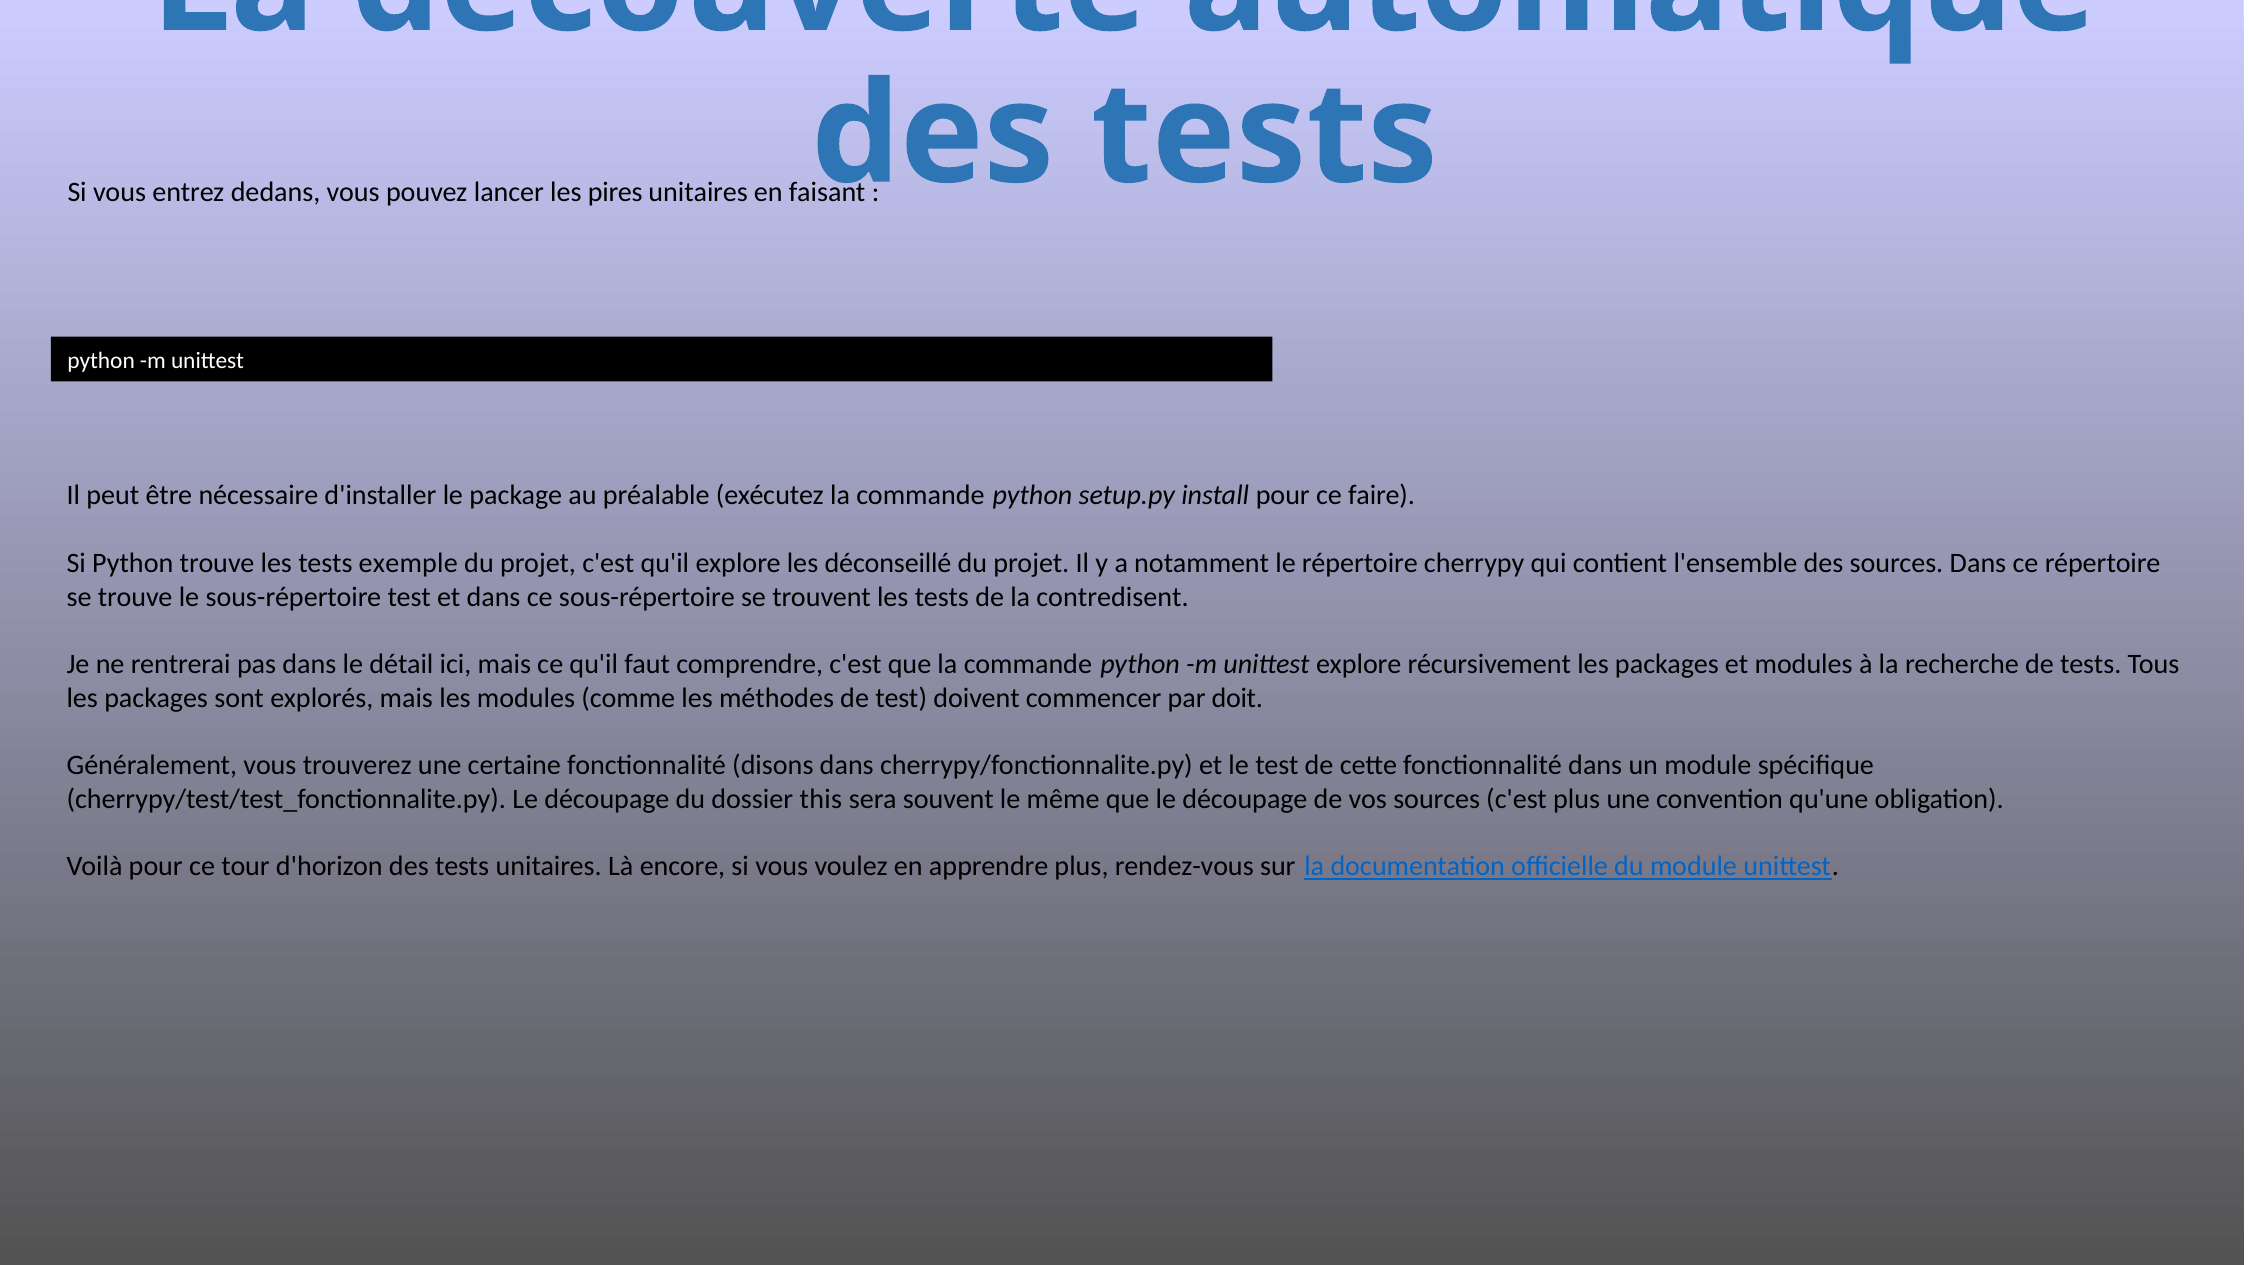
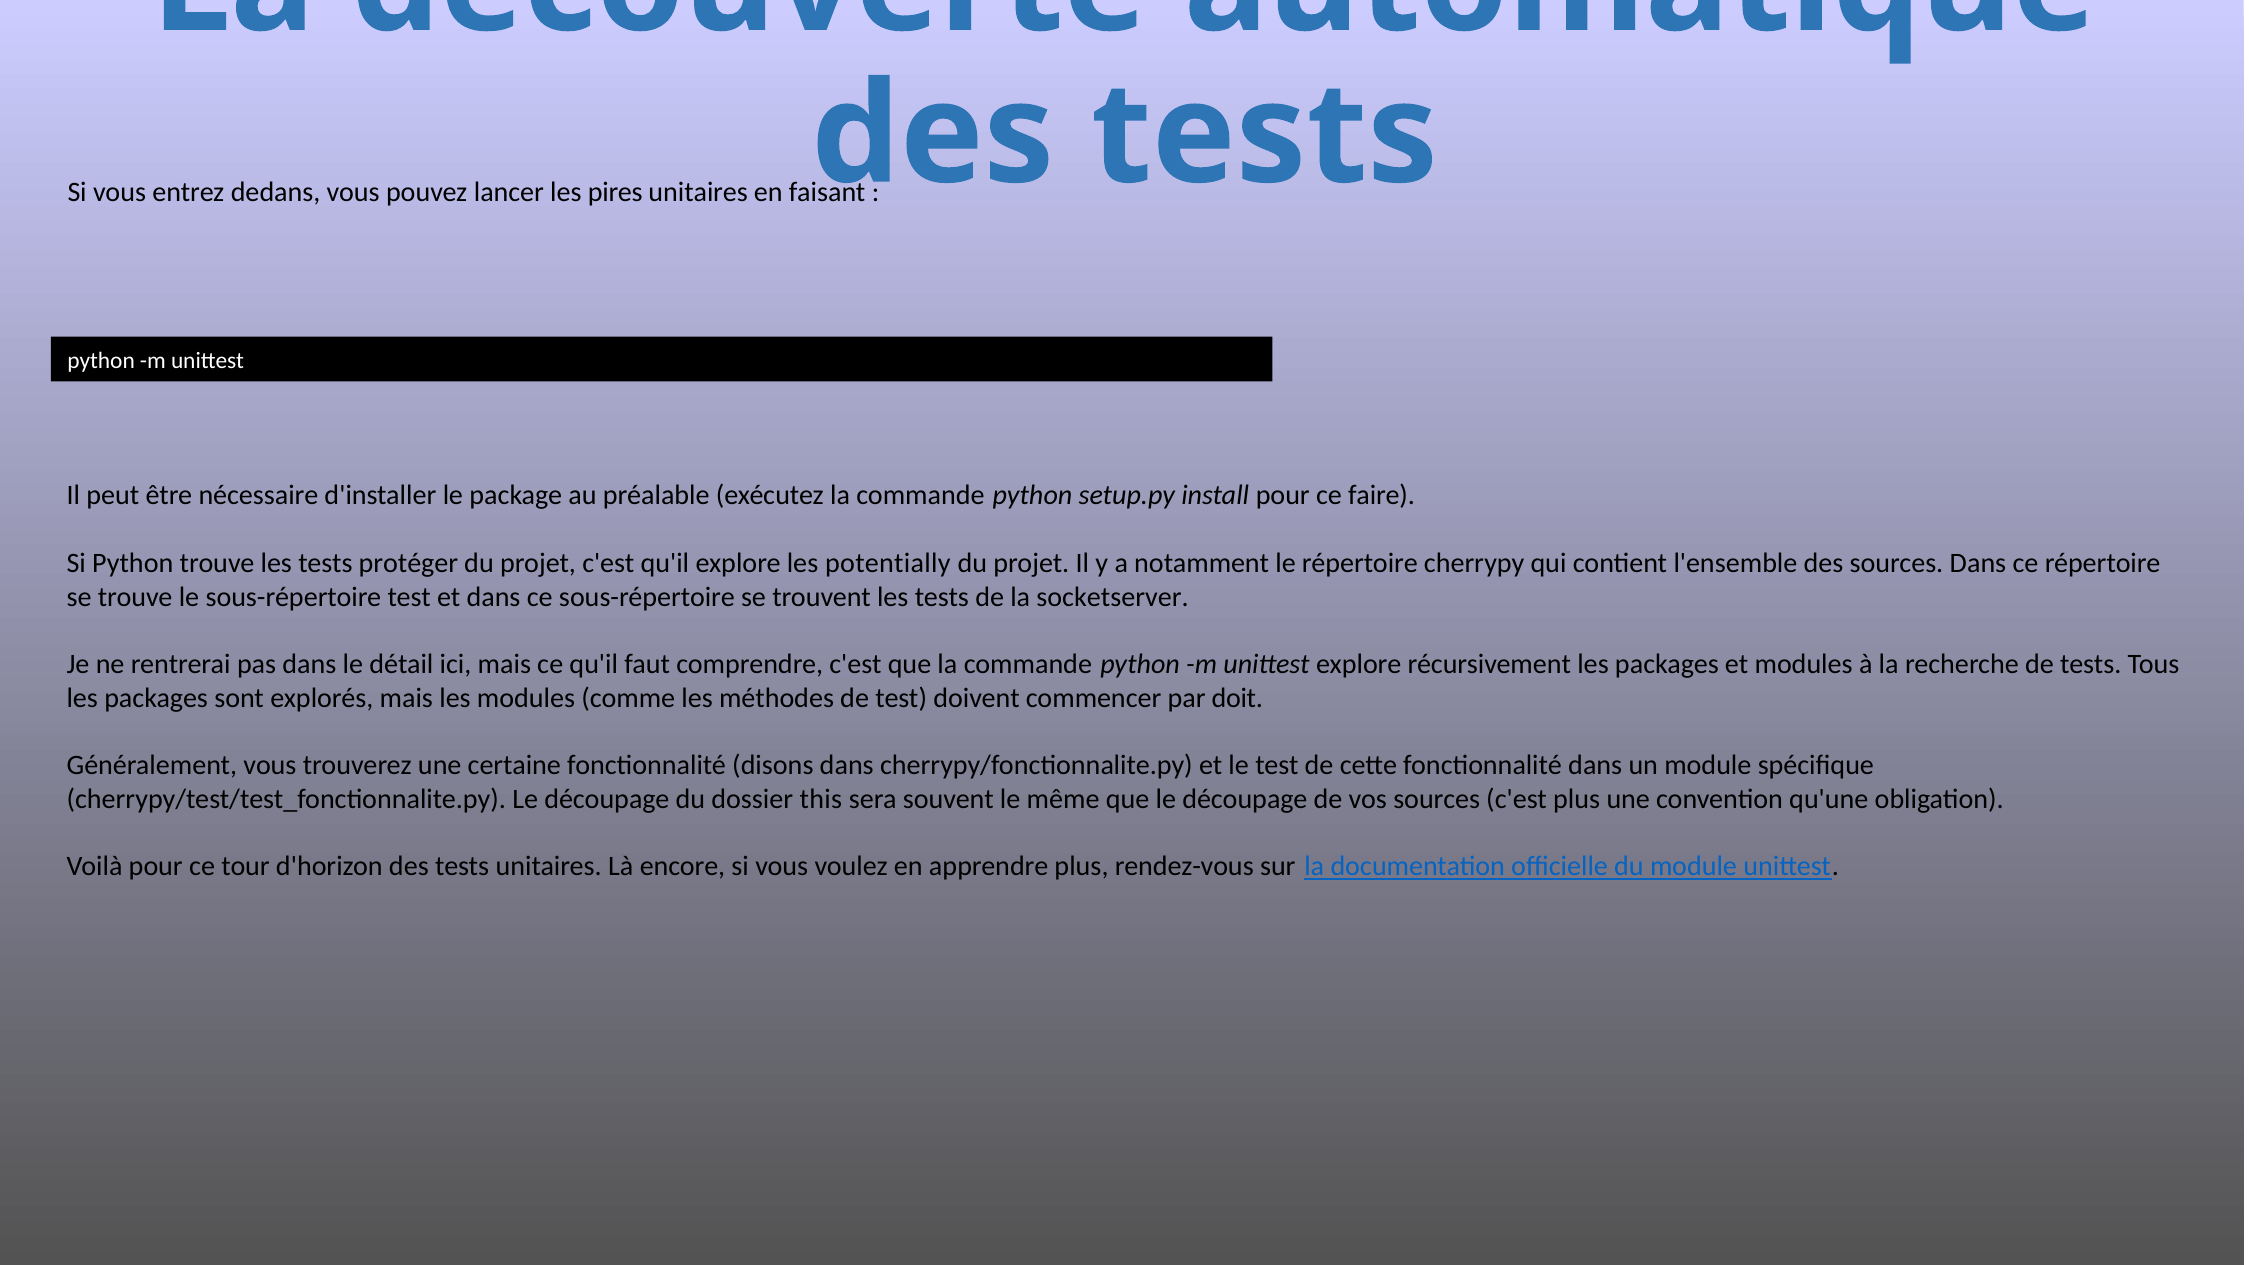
exemple: exemple -> protéger
déconseillé: déconseillé -> potentially
contredisent: contredisent -> socketserver
